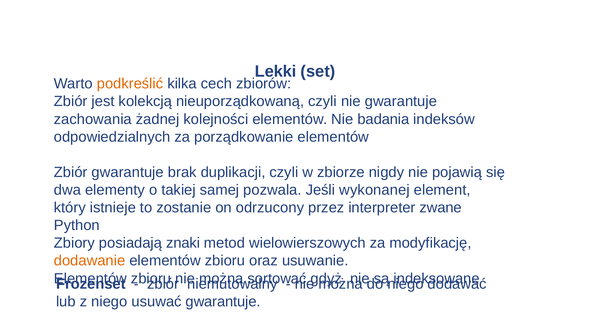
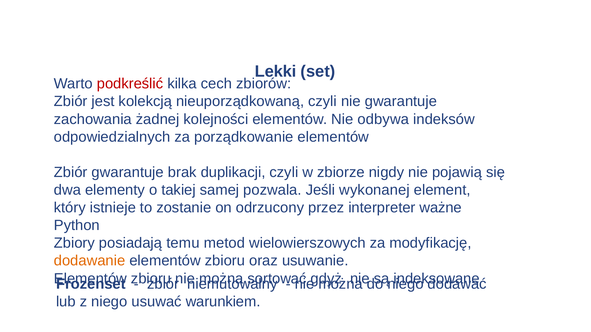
podkreślić colour: orange -> red
badania: badania -> odbywa
zwane: zwane -> ważne
znaki: znaki -> temu
usuwać gwarantuje: gwarantuje -> warunkiem
